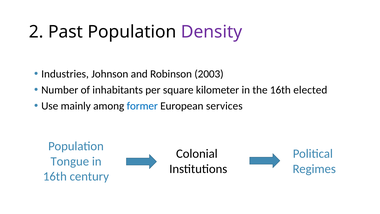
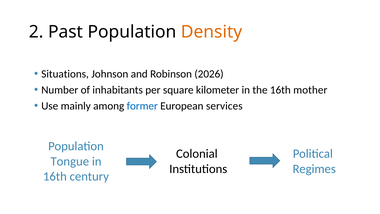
Density colour: purple -> orange
Industries: Industries -> Situations
2003: 2003 -> 2026
elected: elected -> mother
